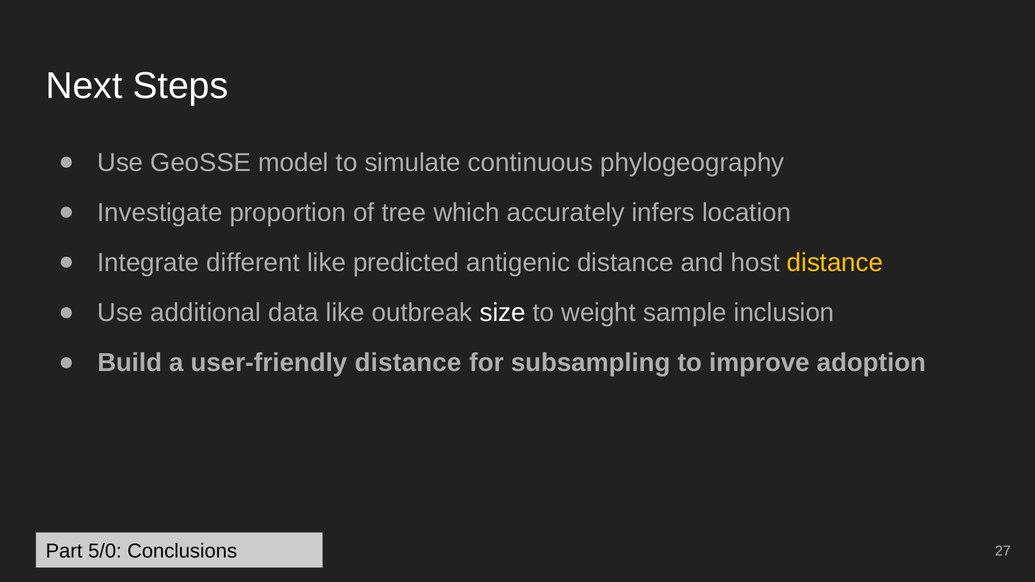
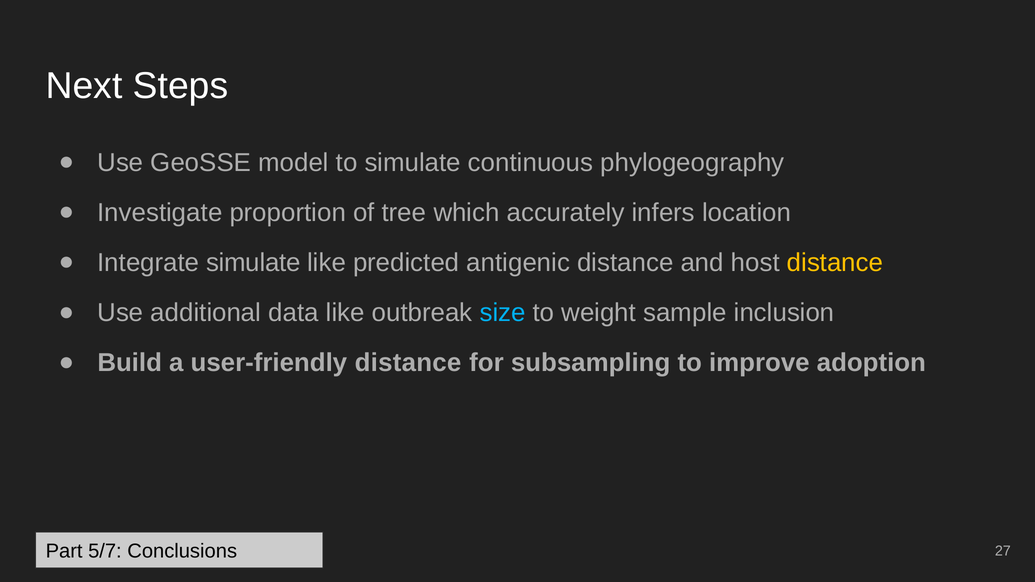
Integrate different: different -> simulate
size colour: white -> light blue
5/0: 5/0 -> 5/7
